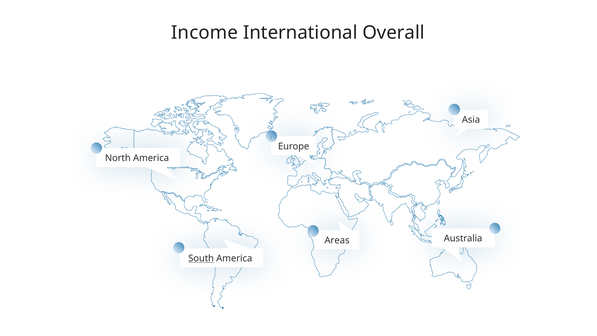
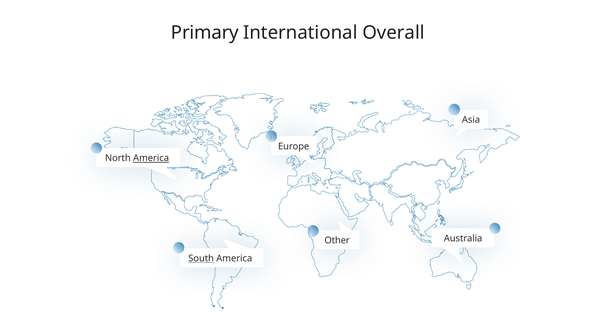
Income: Income -> Primary
America at (151, 158) underline: none -> present
Areas: Areas -> Other
